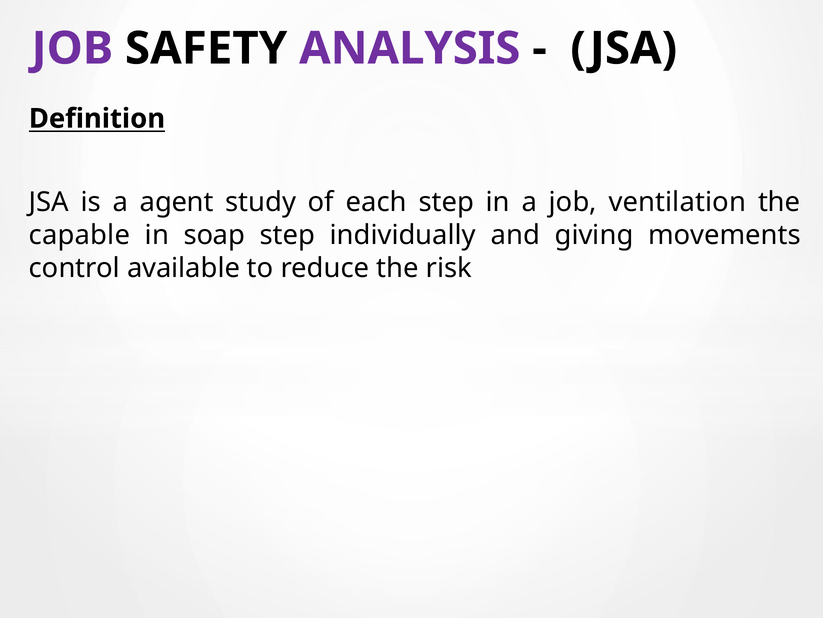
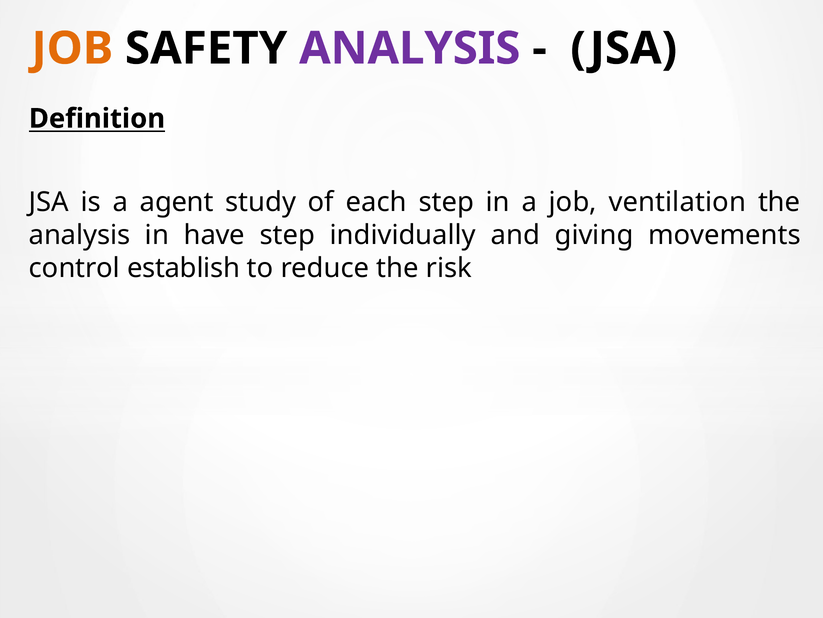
JOB at (72, 48) colour: purple -> orange
capable at (79, 235): capable -> analysis
soap: soap -> have
available: available -> establish
